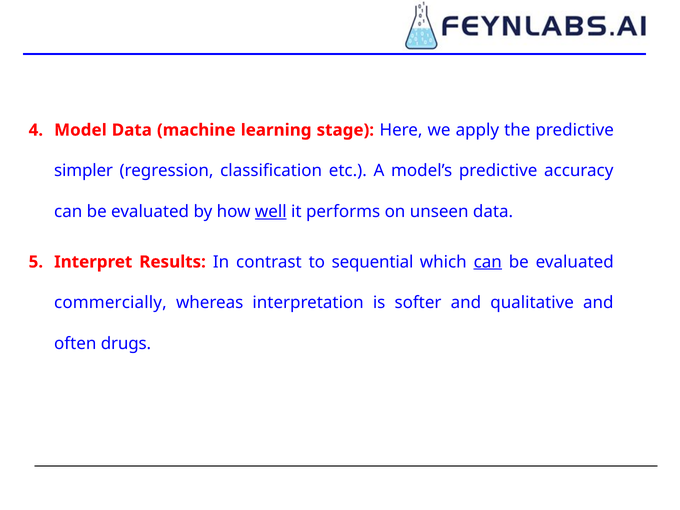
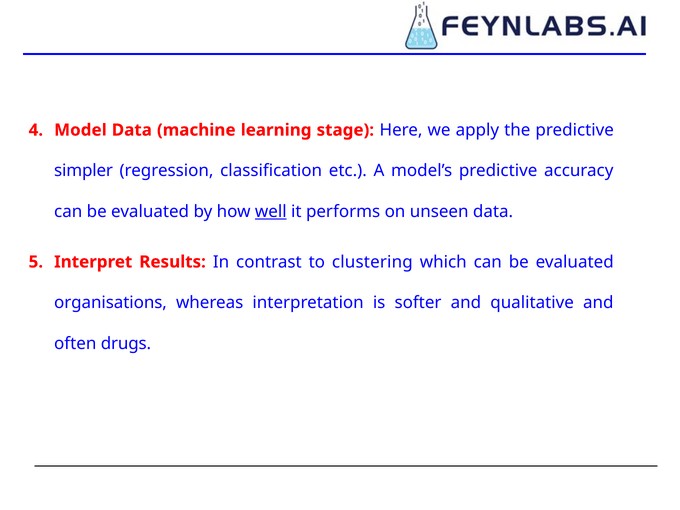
sequential: sequential -> clustering
can at (488, 262) underline: present -> none
commercially: commercially -> organisations
